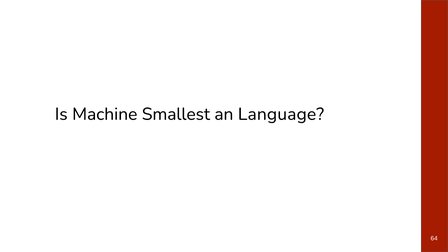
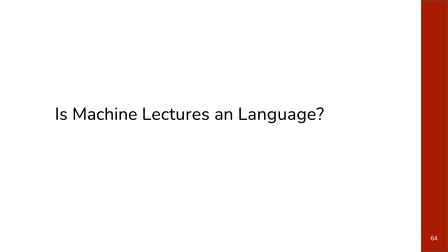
Smallest: Smallest -> Lectures
